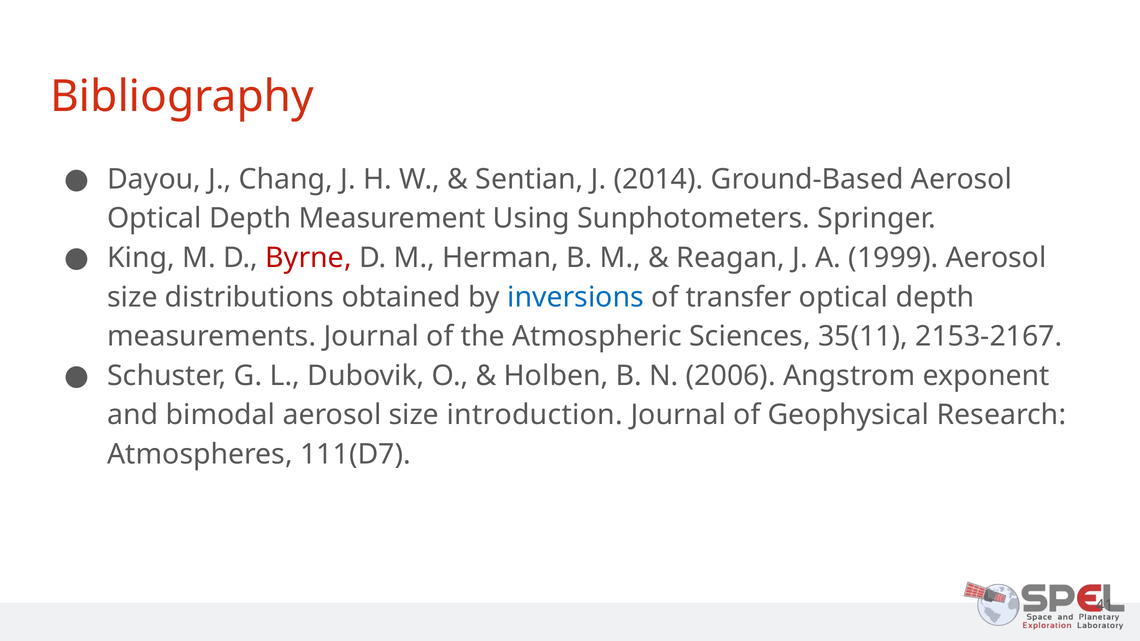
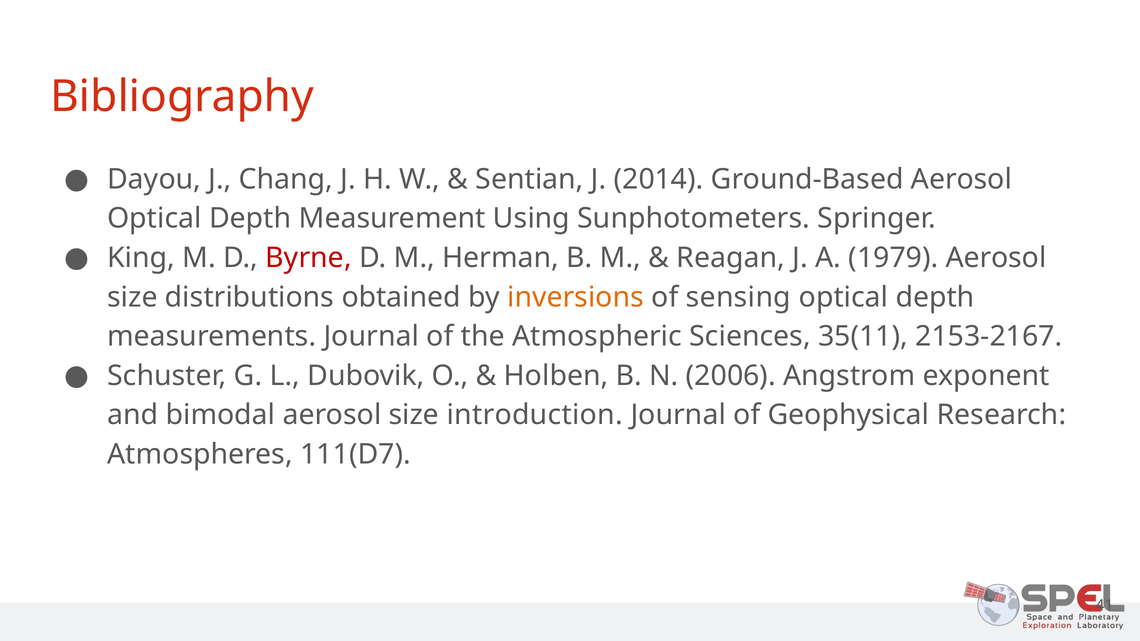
1999: 1999 -> 1979
inversions colour: blue -> orange
transfer: transfer -> sensing
